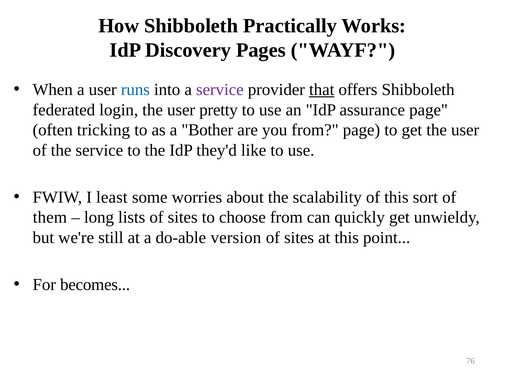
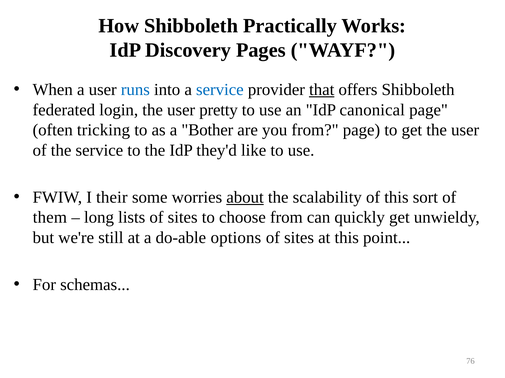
service at (220, 90) colour: purple -> blue
assurance: assurance -> canonical
least: least -> their
about underline: none -> present
version: version -> options
becomes: becomes -> schemas
